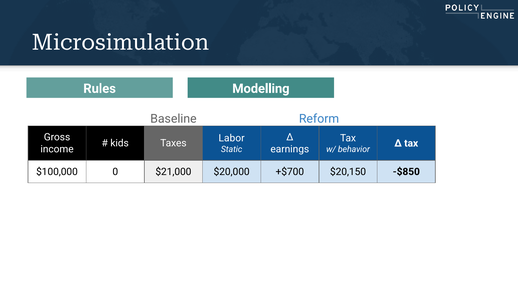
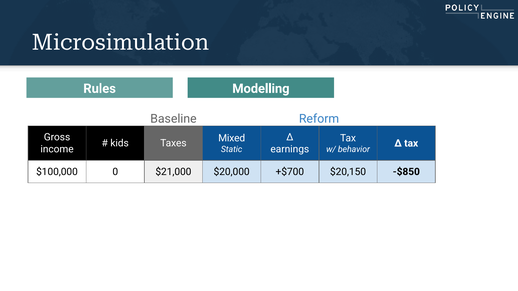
Labor: Labor -> Mixed
